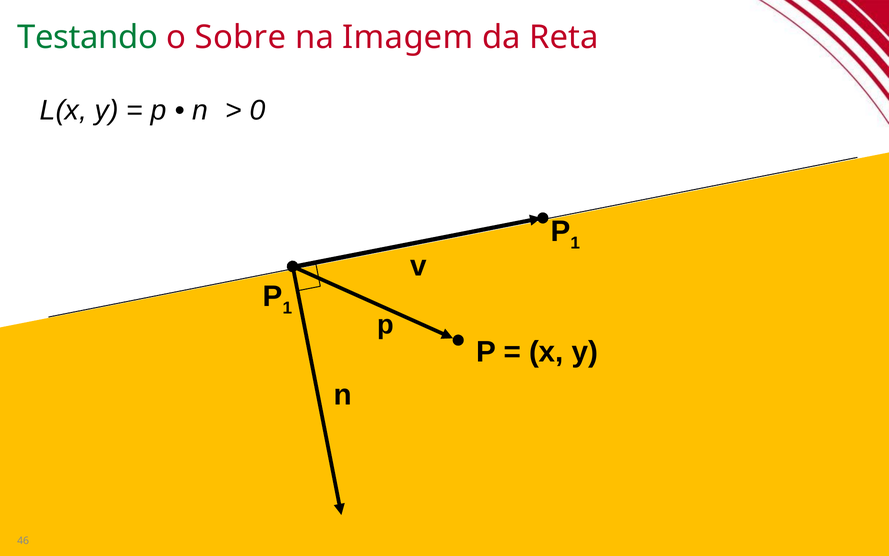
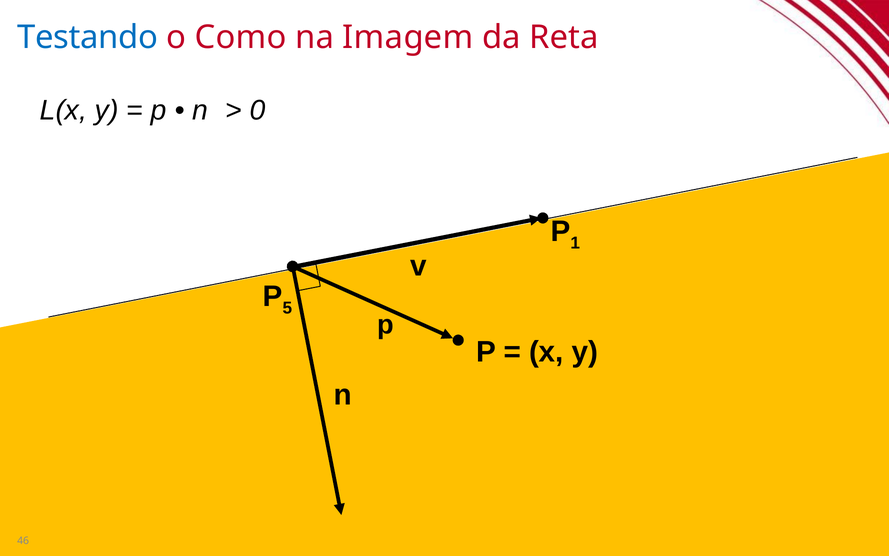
Testando colour: green -> blue
Sobre: Sobre -> Como
1 at (287, 308): 1 -> 5
